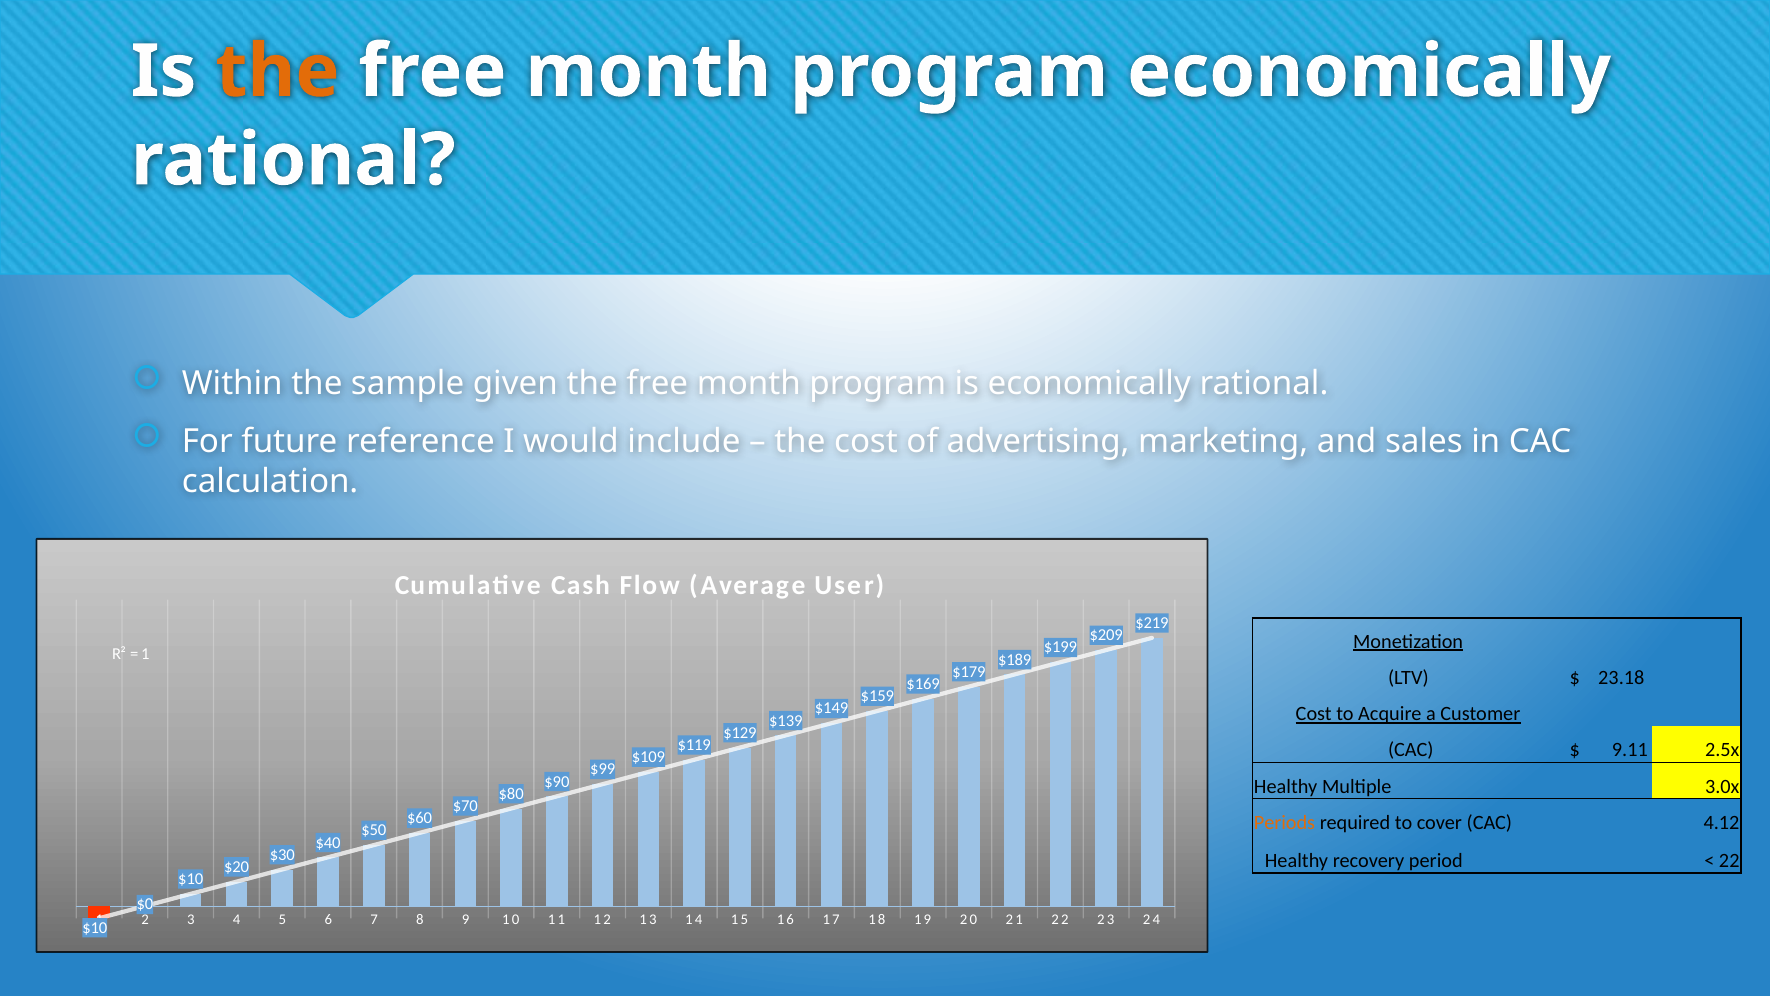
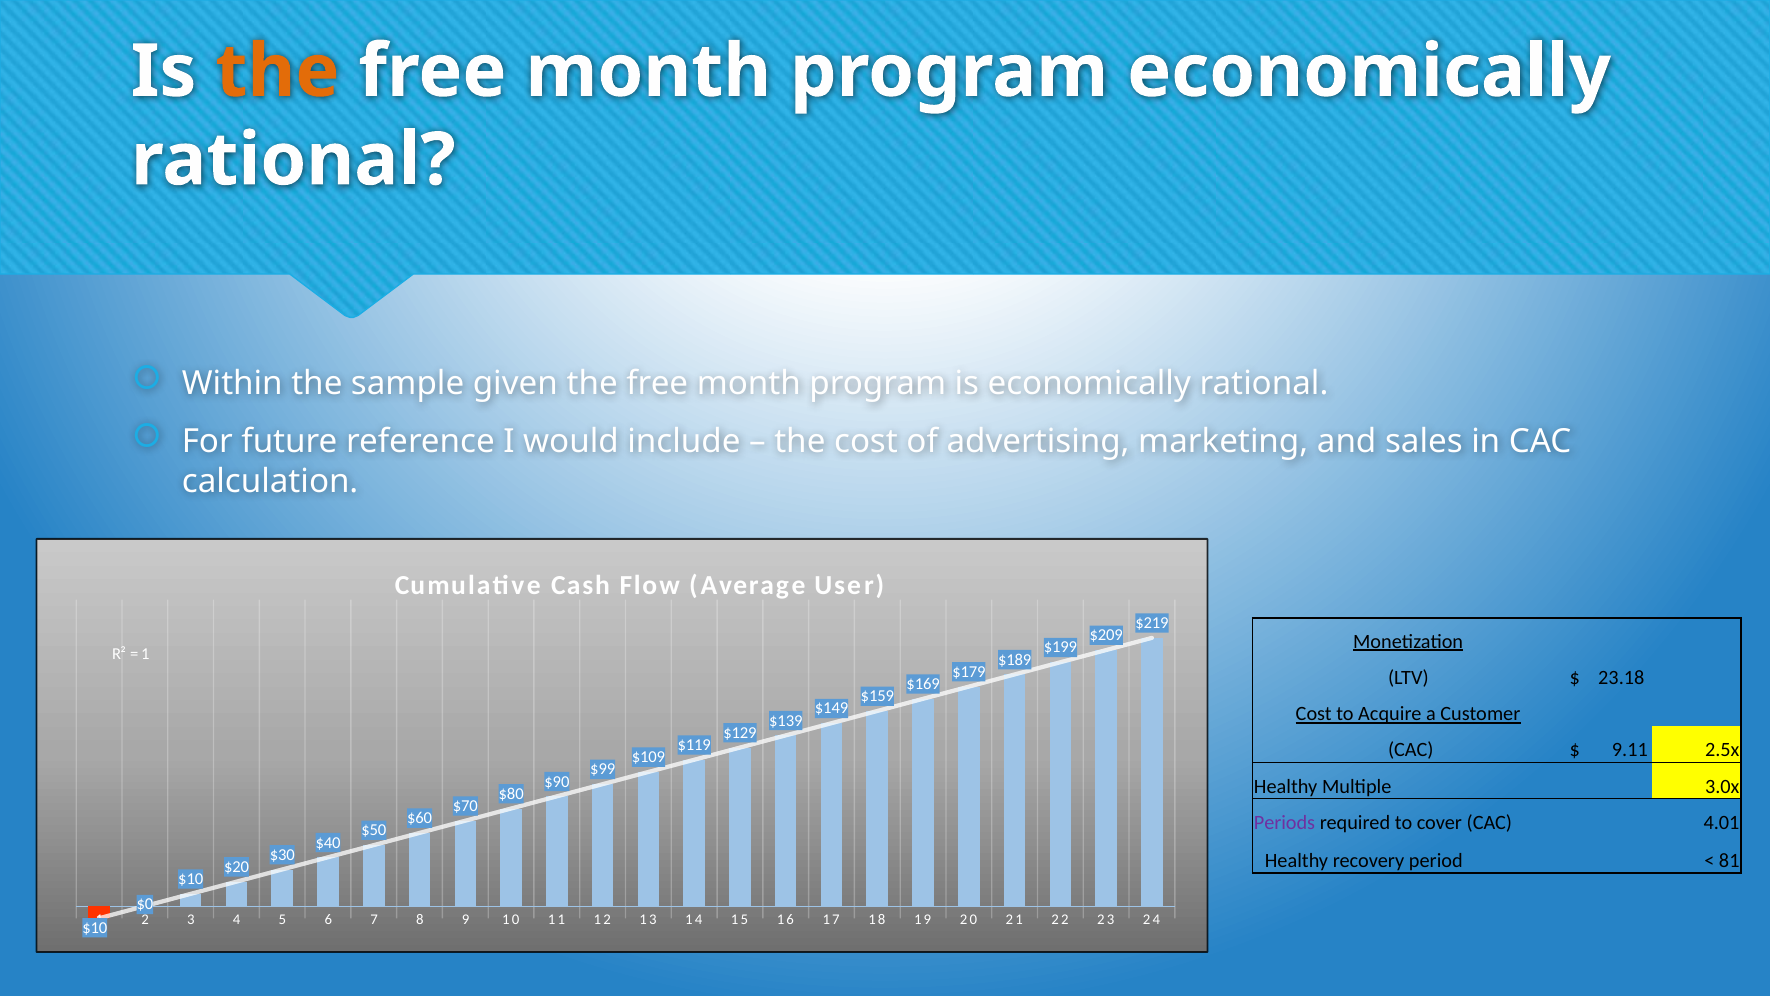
Periods colour: orange -> purple
4.12: 4.12 -> 4.01
22 at (1729, 860): 22 -> 81
